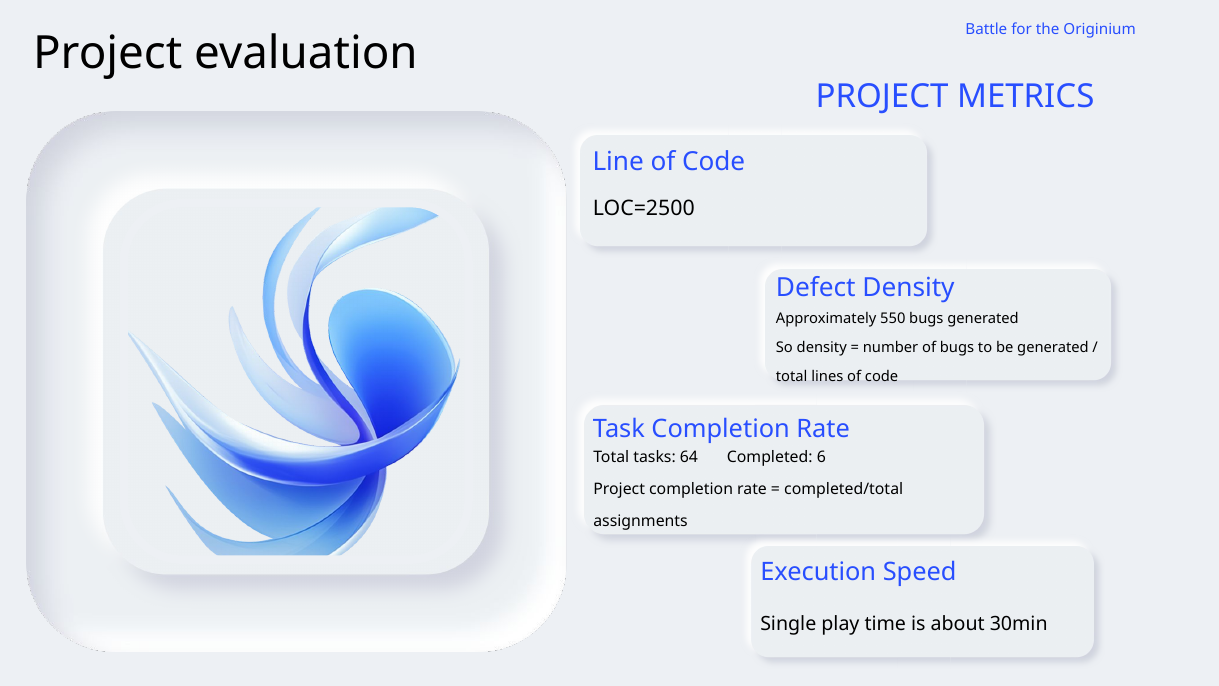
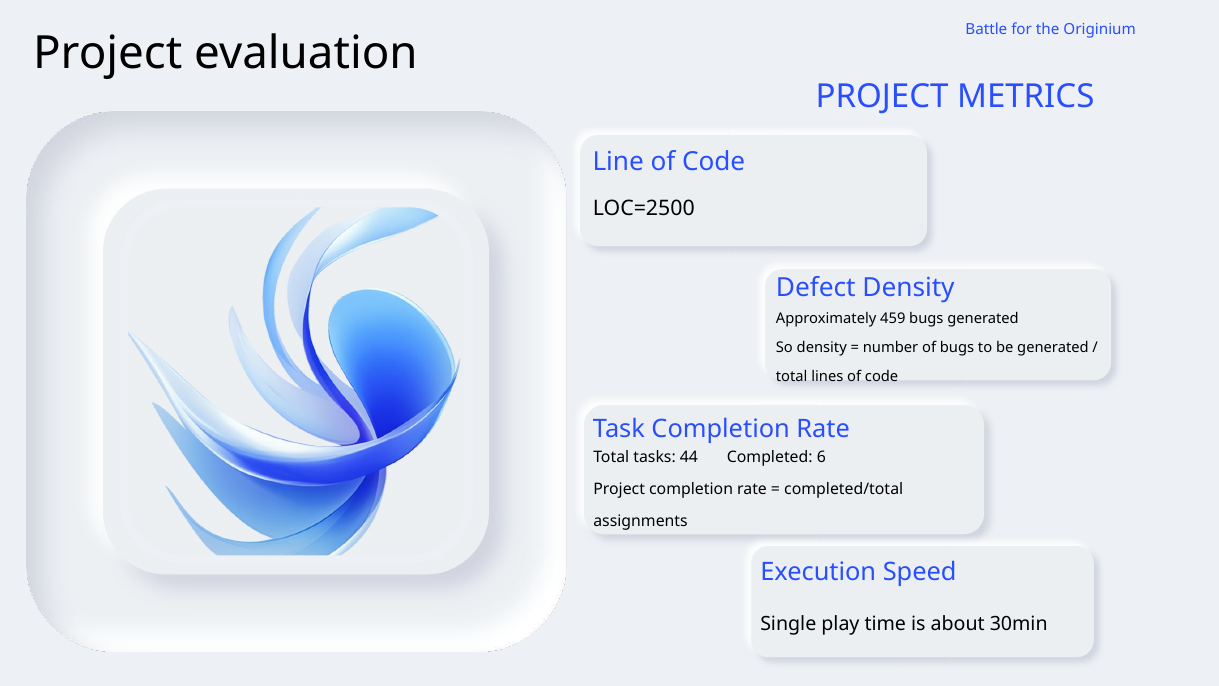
550: 550 -> 459
64: 64 -> 44
